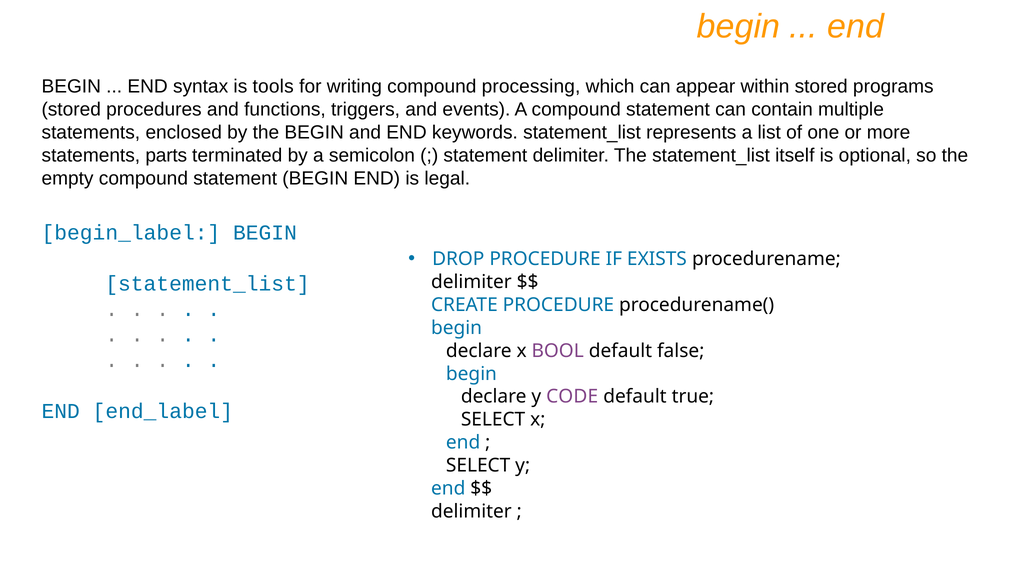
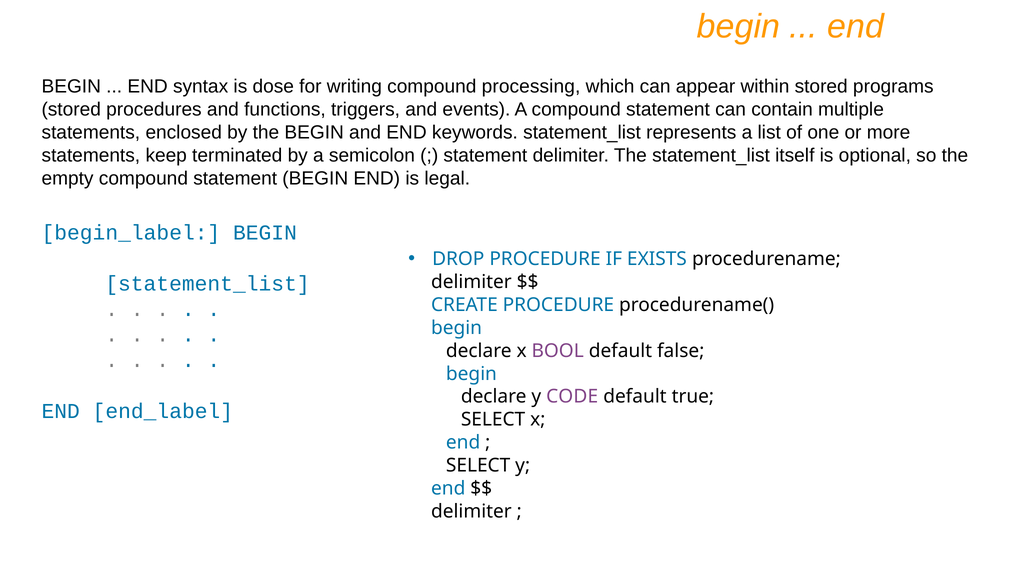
tools: tools -> dose
parts: parts -> keep
